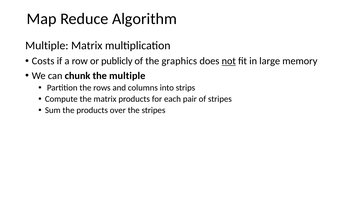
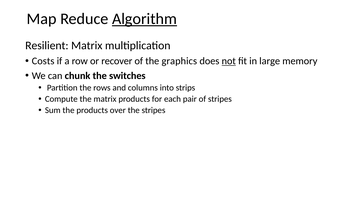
Algorithm underline: none -> present
Multiple at (47, 46): Multiple -> Resilient
publicly: publicly -> recover
the multiple: multiple -> switches
